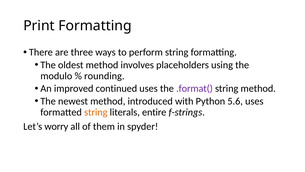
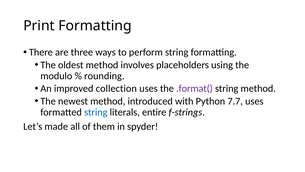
continued: continued -> collection
5.6: 5.6 -> 7.7
string at (96, 112) colour: orange -> blue
worry: worry -> made
